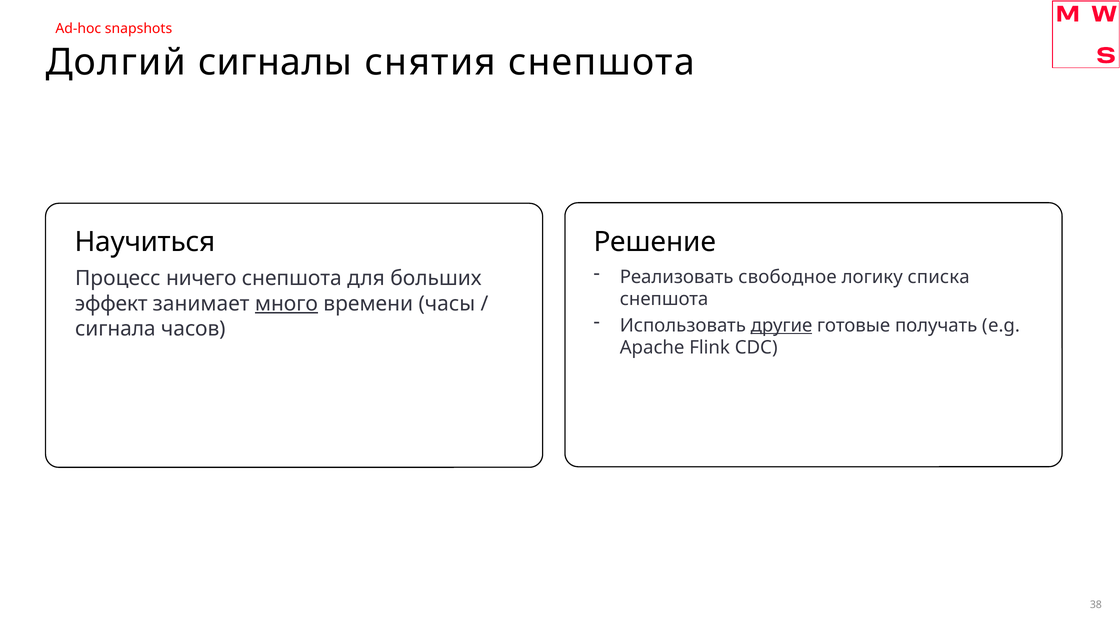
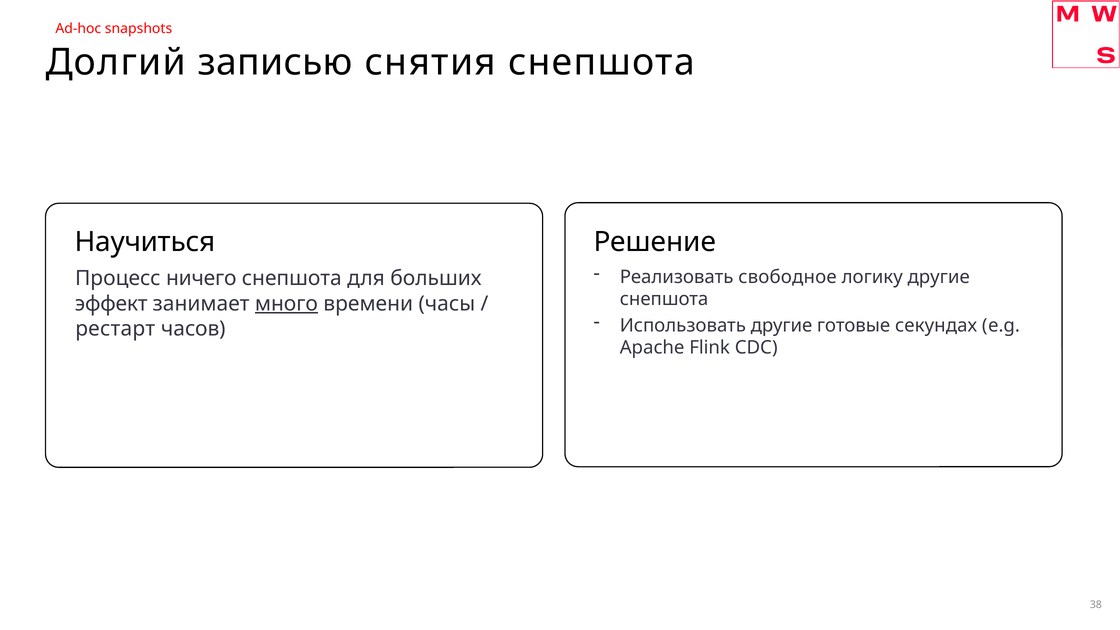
сигналы: сигналы -> записью
логику списка: списка -> другие
другие at (781, 325) underline: present -> none
получать: получать -> секундах
сигнала: сигнала -> рестарт
